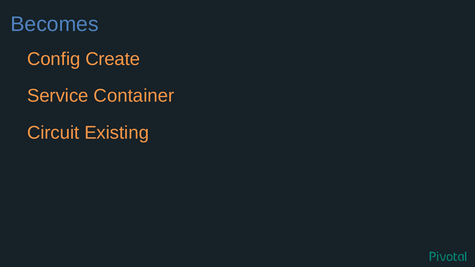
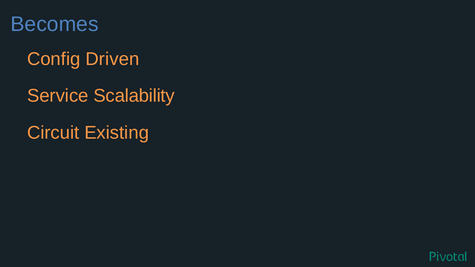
Create: Create -> Driven
Container: Container -> Scalability
